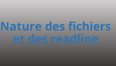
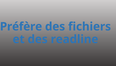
Nature: Nature -> Préfère
